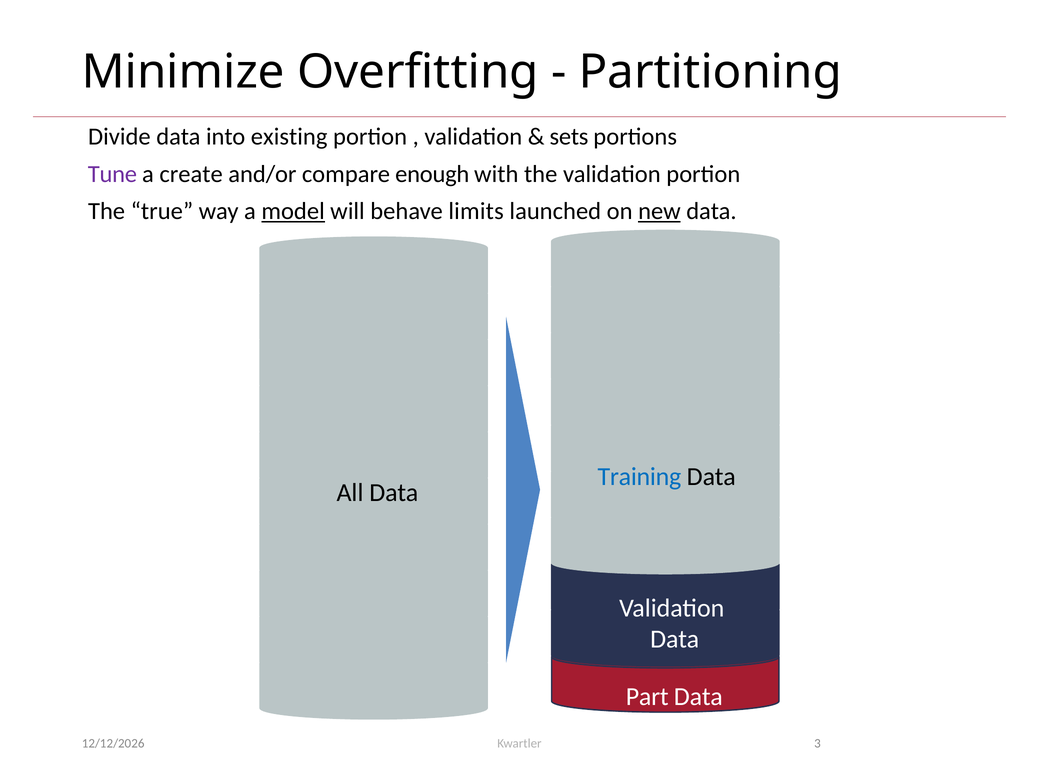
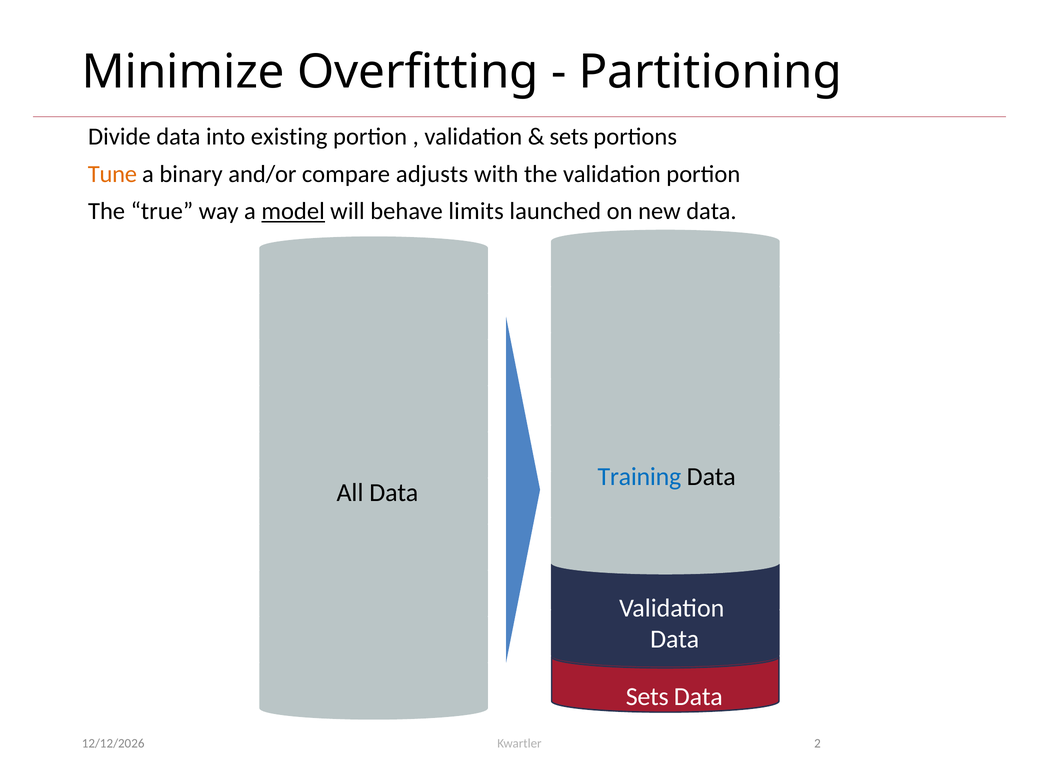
Tune colour: purple -> orange
create: create -> binary
enough: enough -> adjusts
new underline: present -> none
Part at (647, 697): Part -> Sets
3: 3 -> 2
